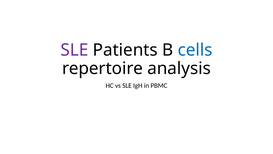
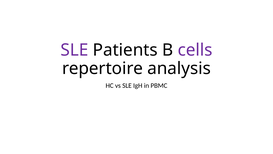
cells colour: blue -> purple
